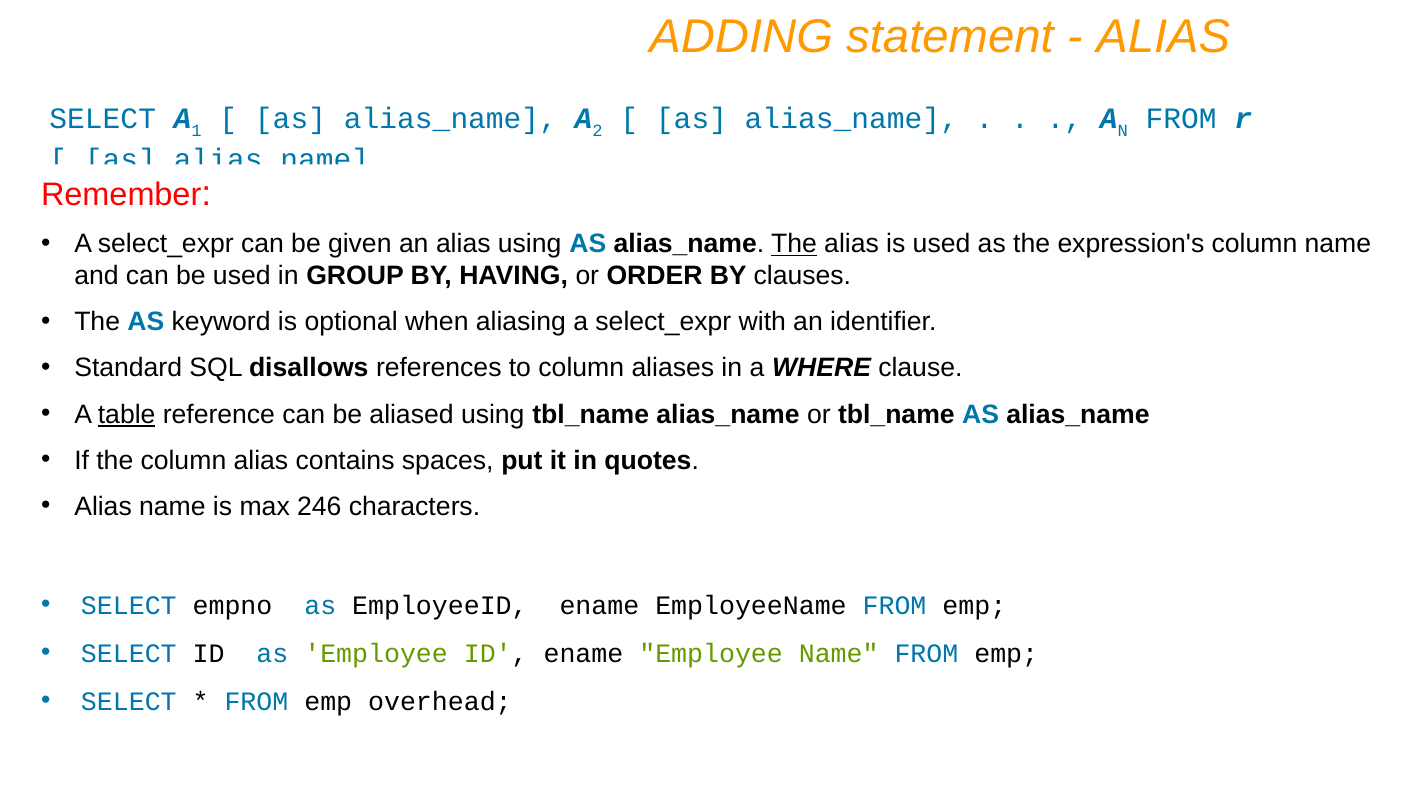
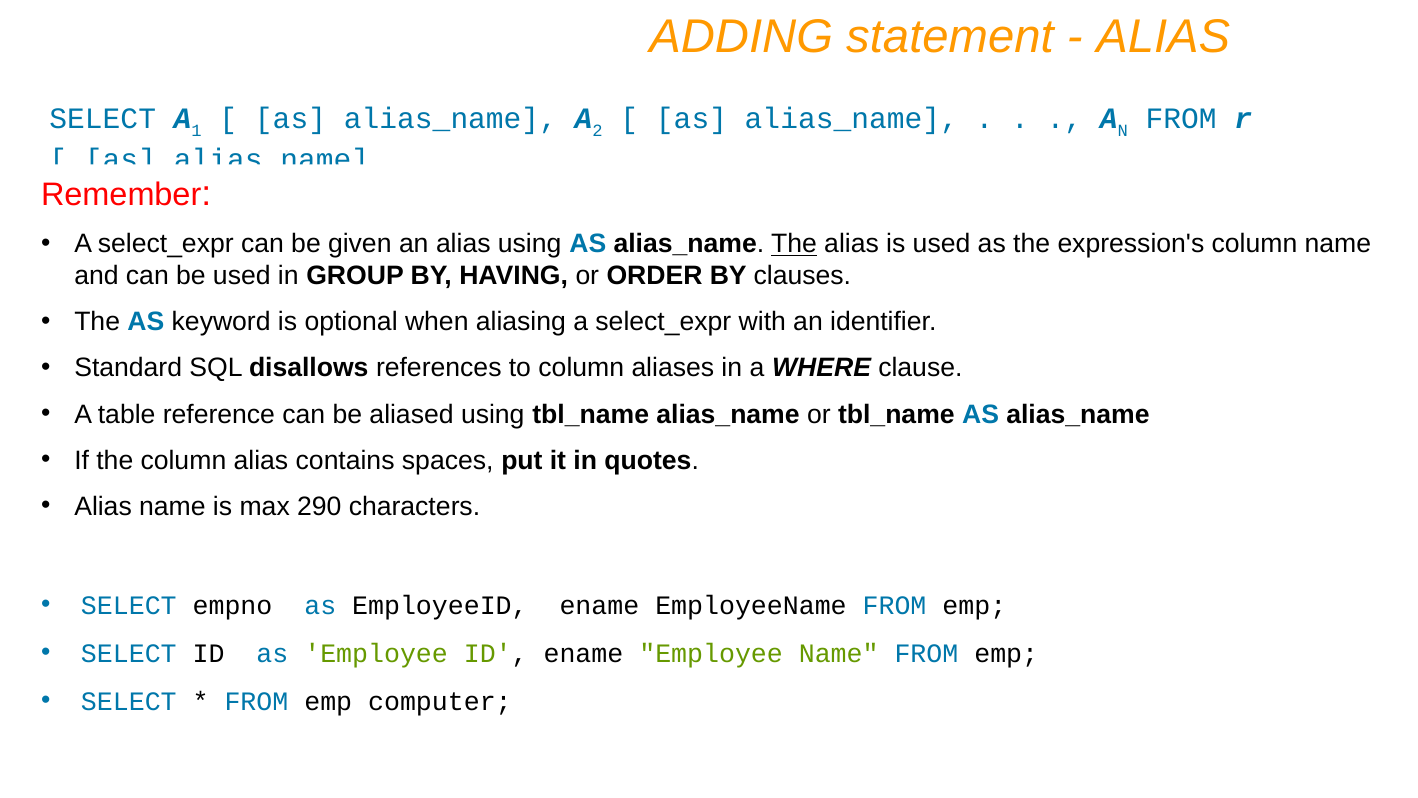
table underline: present -> none
246: 246 -> 290
overhead: overhead -> computer
